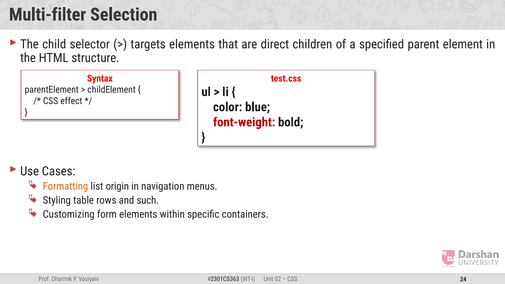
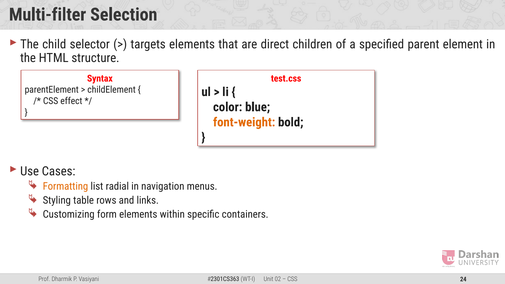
font-weight colour: red -> orange
origin: origin -> radial
such: such -> links
